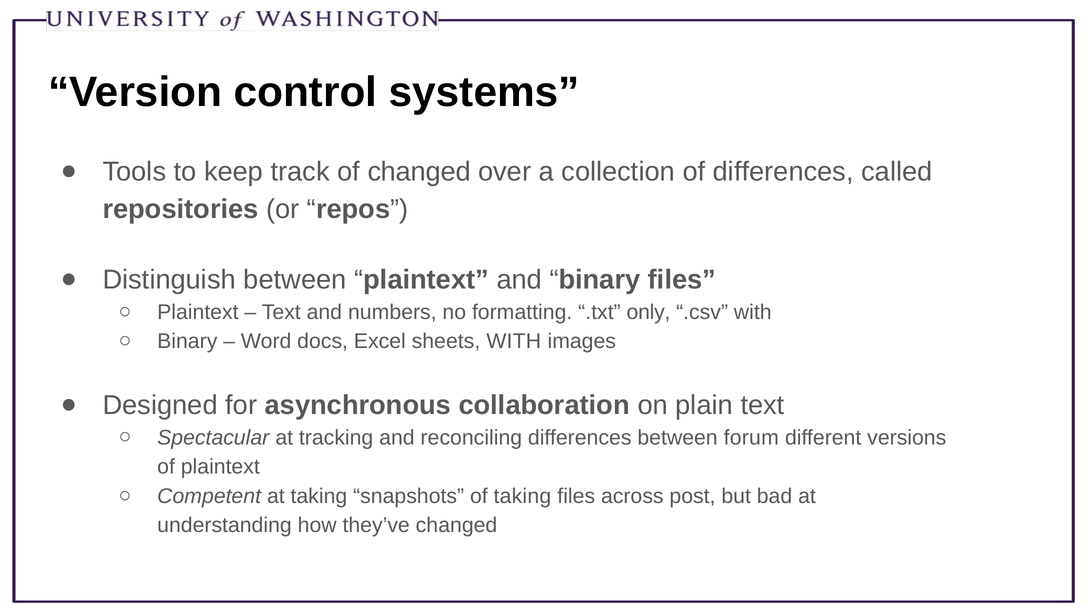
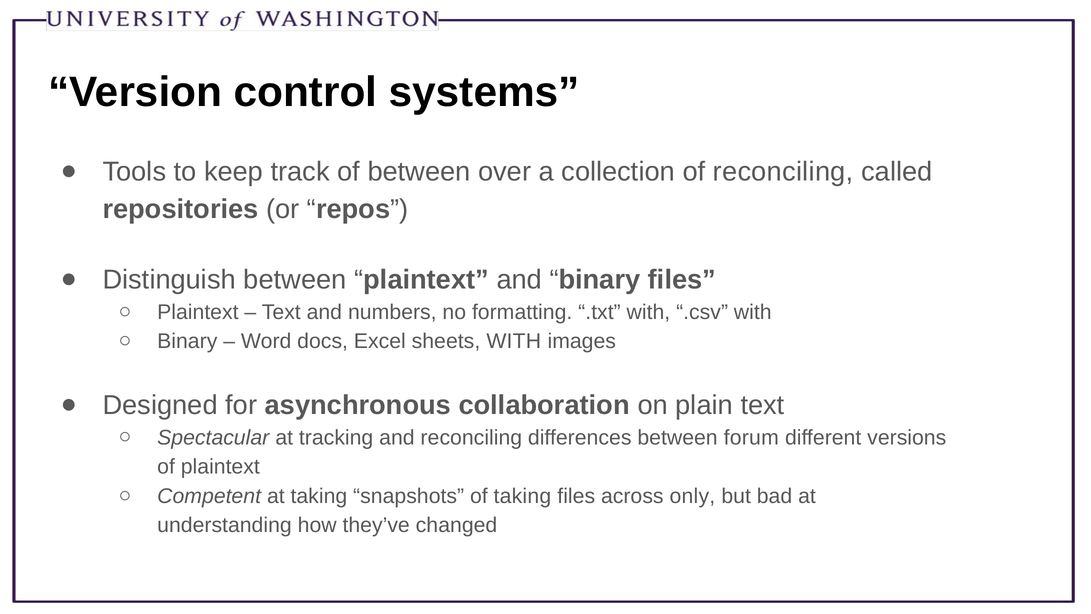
of changed: changed -> between
of differences: differences -> reconciling
.txt only: only -> with
post: post -> only
